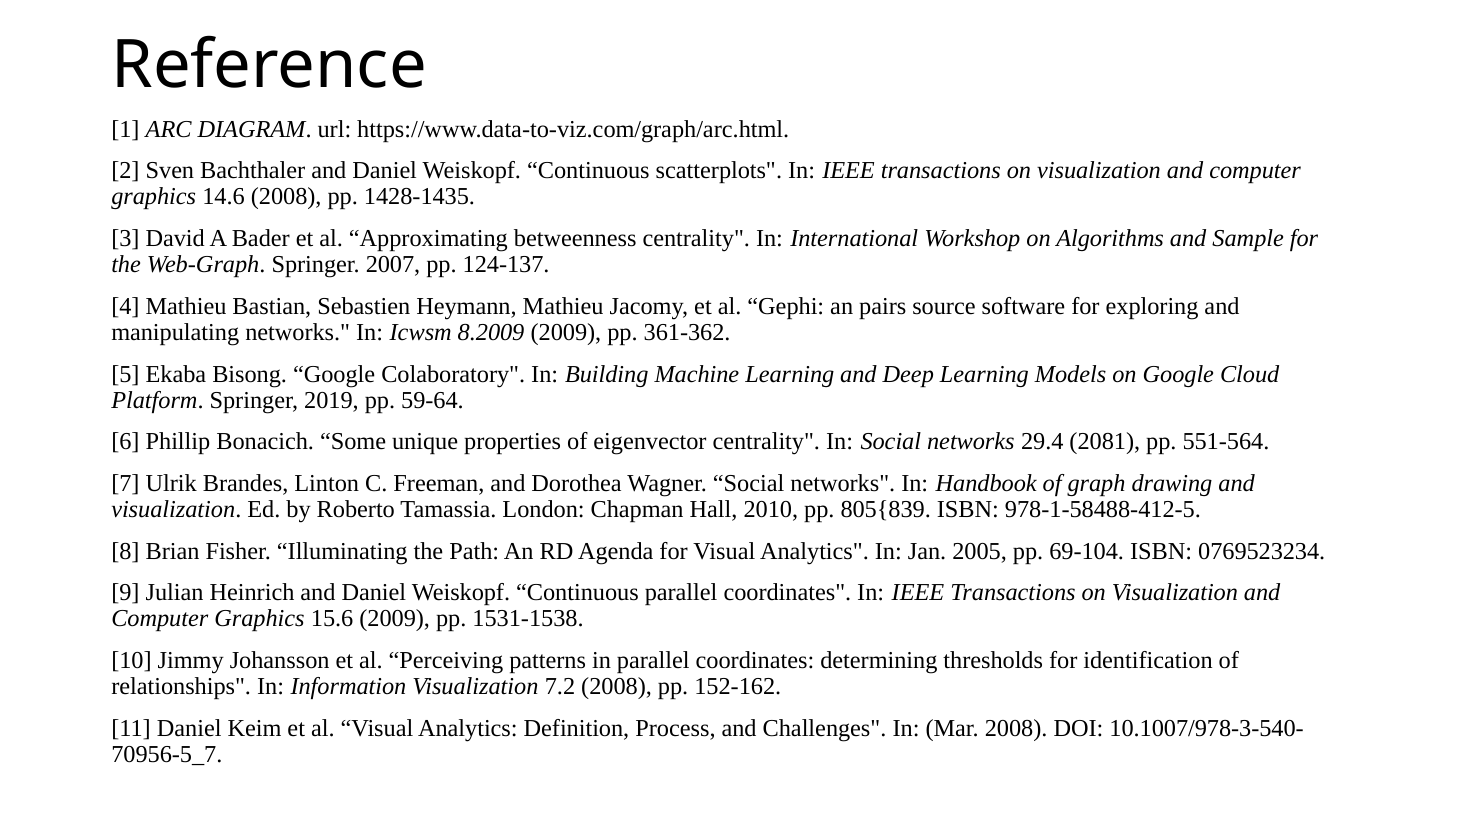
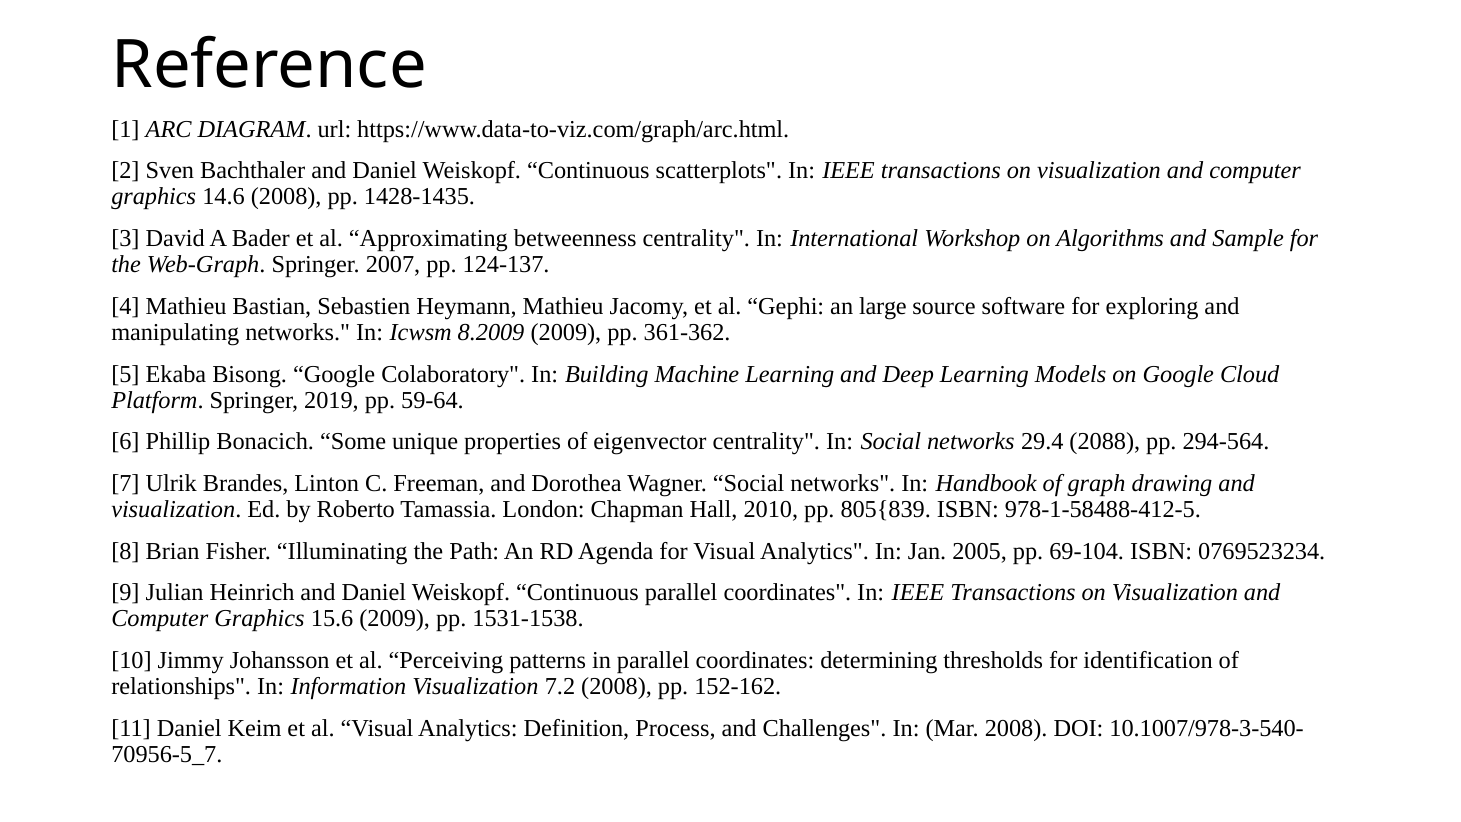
pairs: pairs -> large
2081: 2081 -> 2088
551-564: 551-564 -> 294-564
